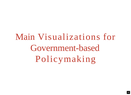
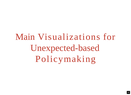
Government-based: Government-based -> Unexpected-based
